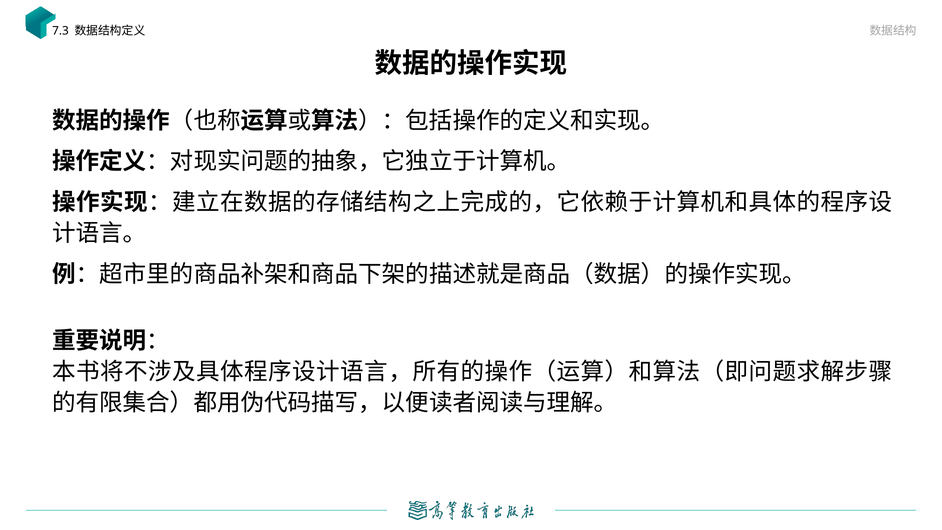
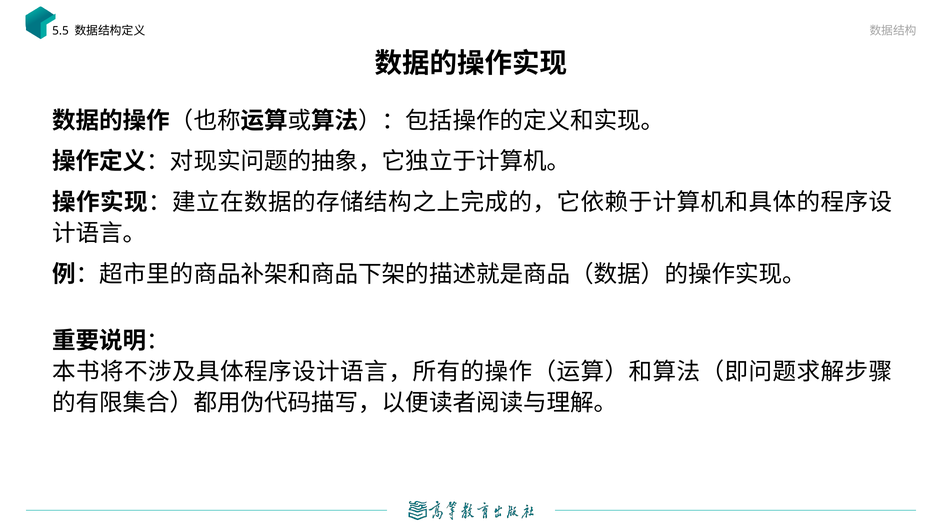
7.3: 7.3 -> 5.5
